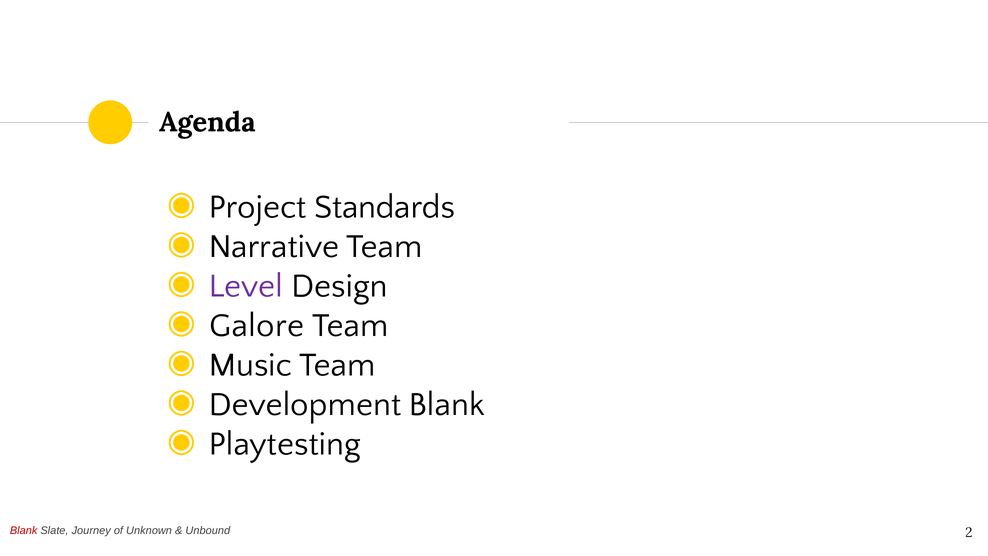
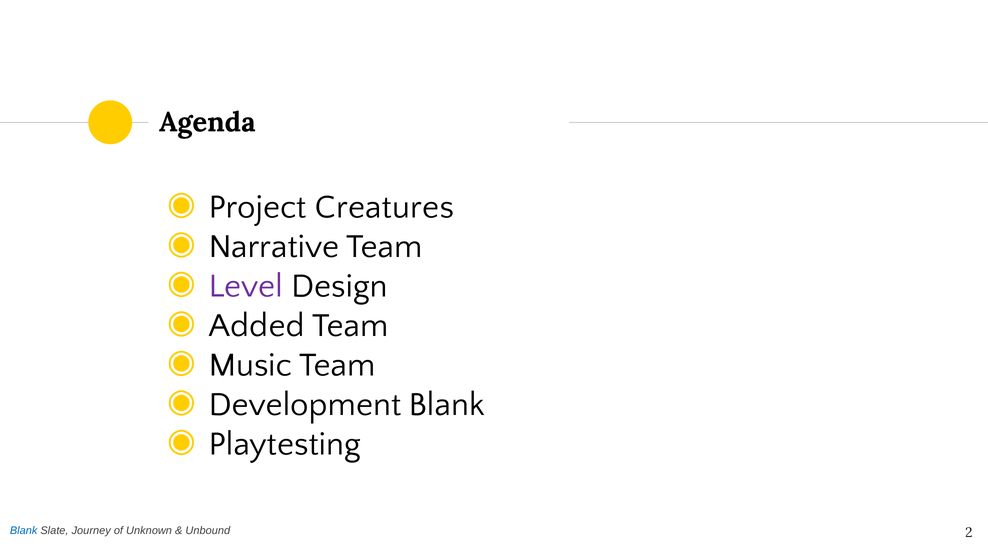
Standards: Standards -> Creatures
Galore: Galore -> Added
Blank at (24, 530) colour: red -> blue
